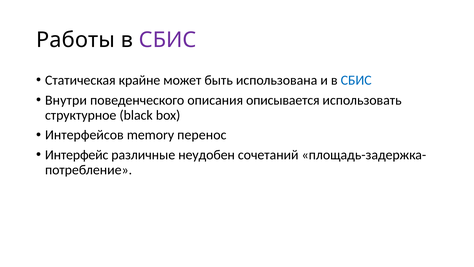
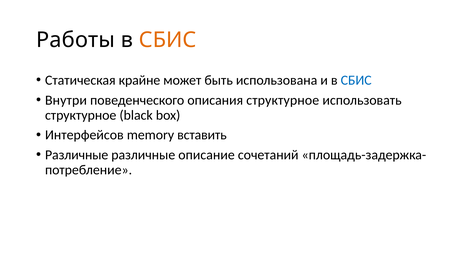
СБИС at (168, 40) colour: purple -> orange
описания описывается: описывается -> структурное
перенос: перенос -> вставить
Интерфейс at (77, 155): Интерфейс -> Различные
неудобен: неудобен -> описание
